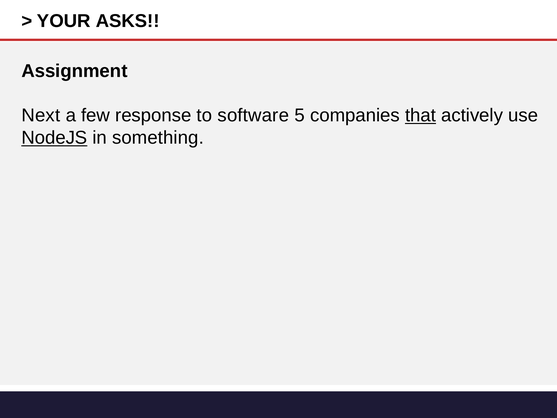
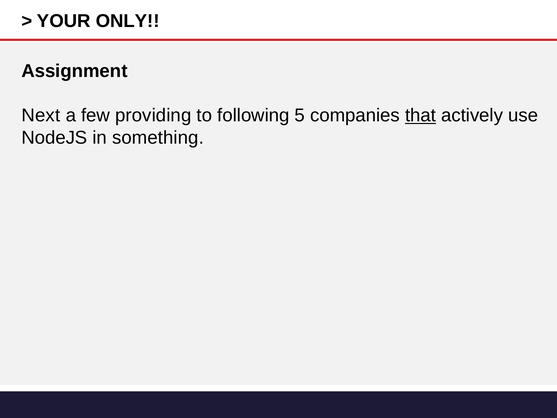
ASKS: ASKS -> ONLY
response: response -> providing
software: software -> following
NodeJS underline: present -> none
